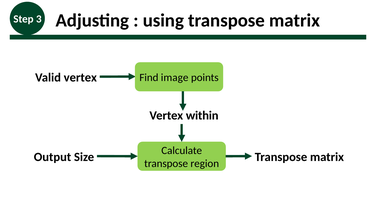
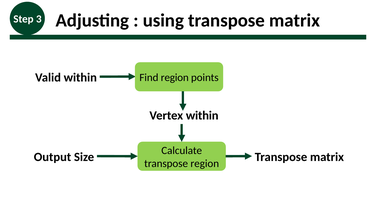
Valid vertex: vertex -> within
Find image: image -> region
